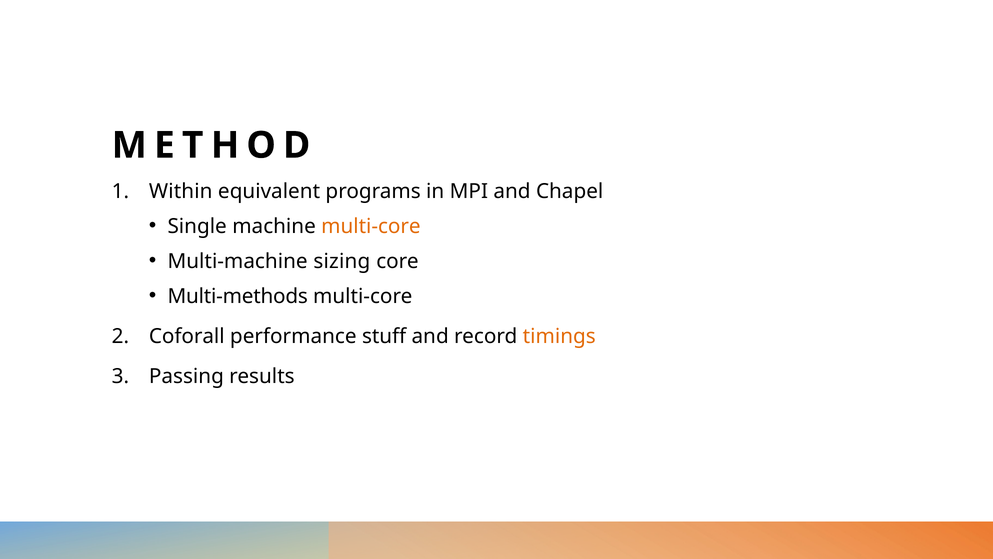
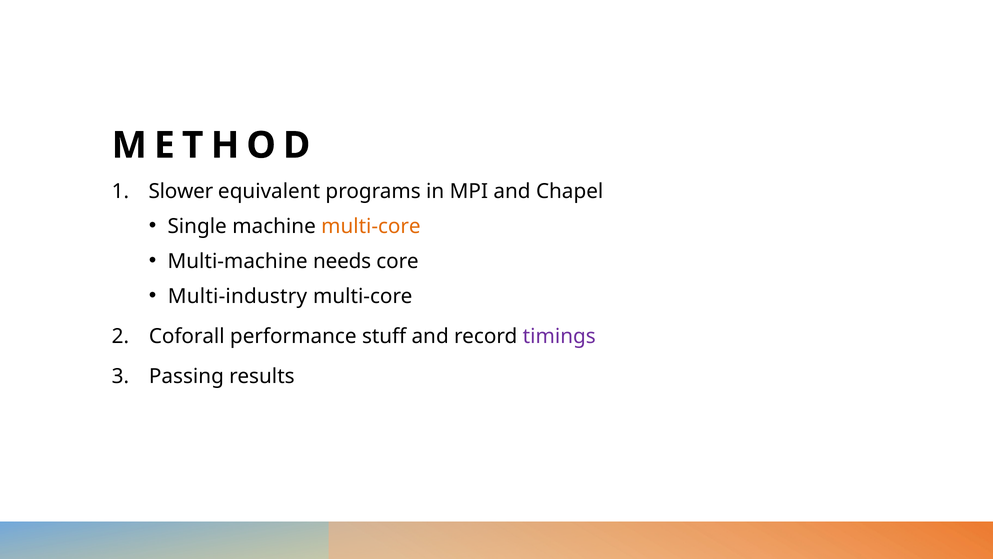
Within: Within -> Slower
sizing: sizing -> needs
Multi-methods: Multi-methods -> Multi-industry
timings colour: orange -> purple
